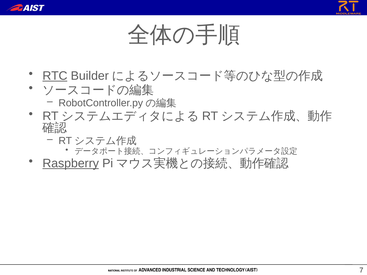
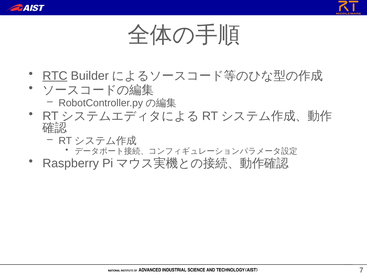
Raspberry underline: present -> none
